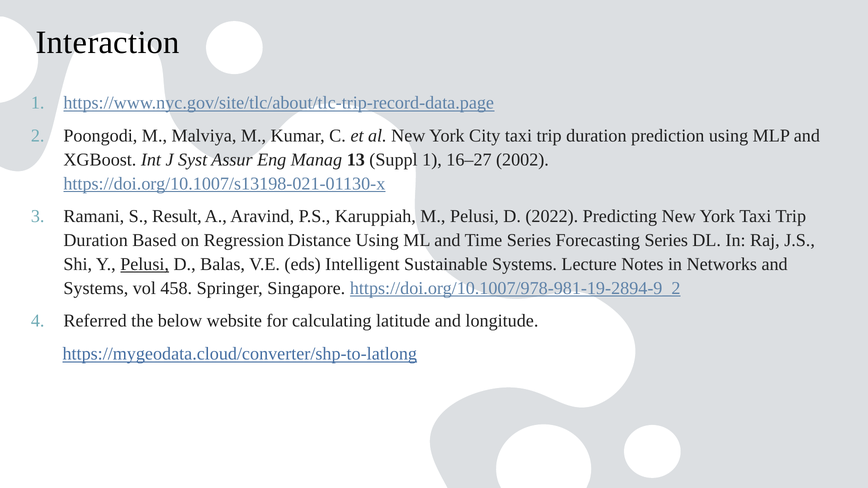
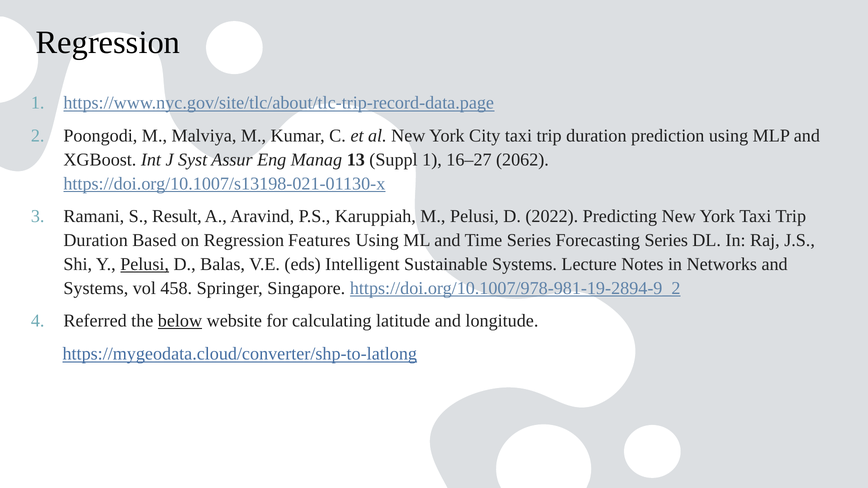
Interaction at (108, 42): Interaction -> Regression
2002: 2002 -> 2062
Distance: Distance -> Features
below underline: none -> present
